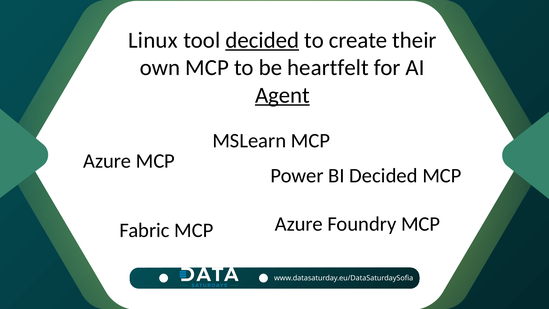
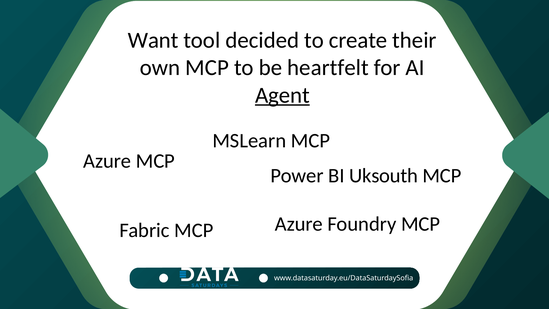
Linux: Linux -> Want
decided at (262, 40) underline: present -> none
BI Decided: Decided -> Uksouth
